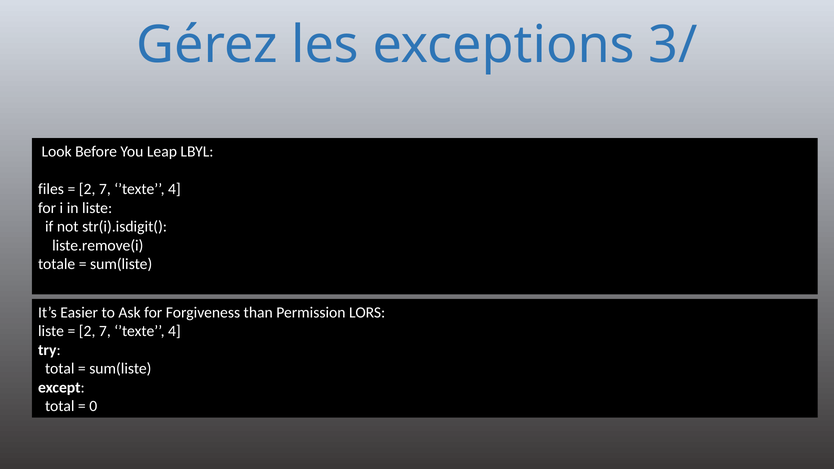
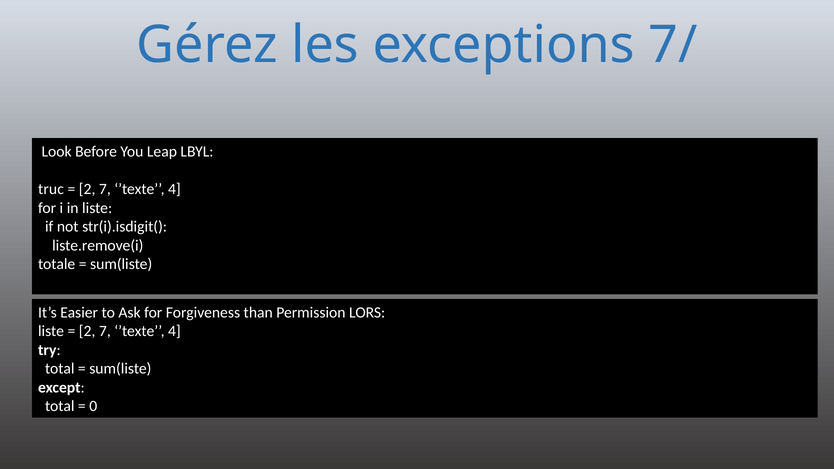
3/: 3/ -> 7/
files: files -> truc
